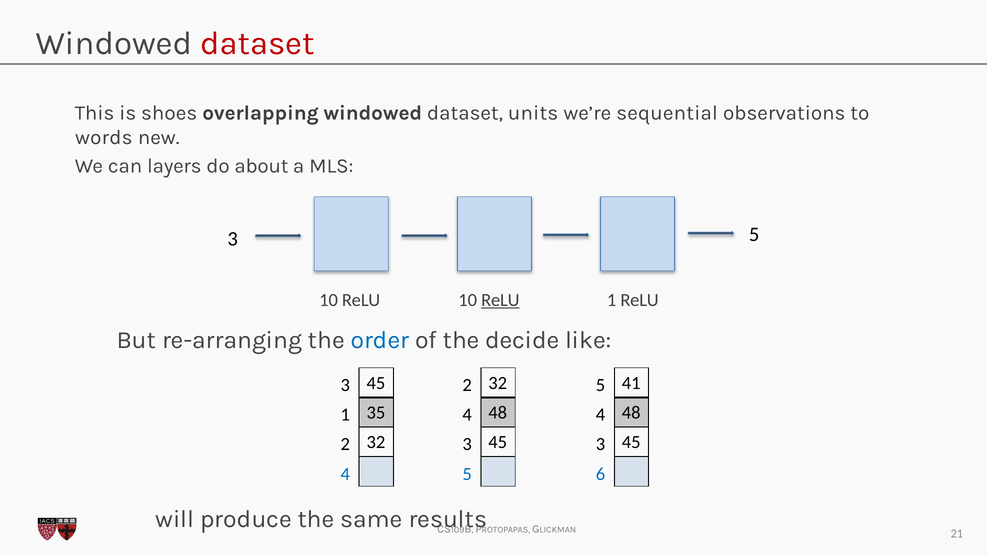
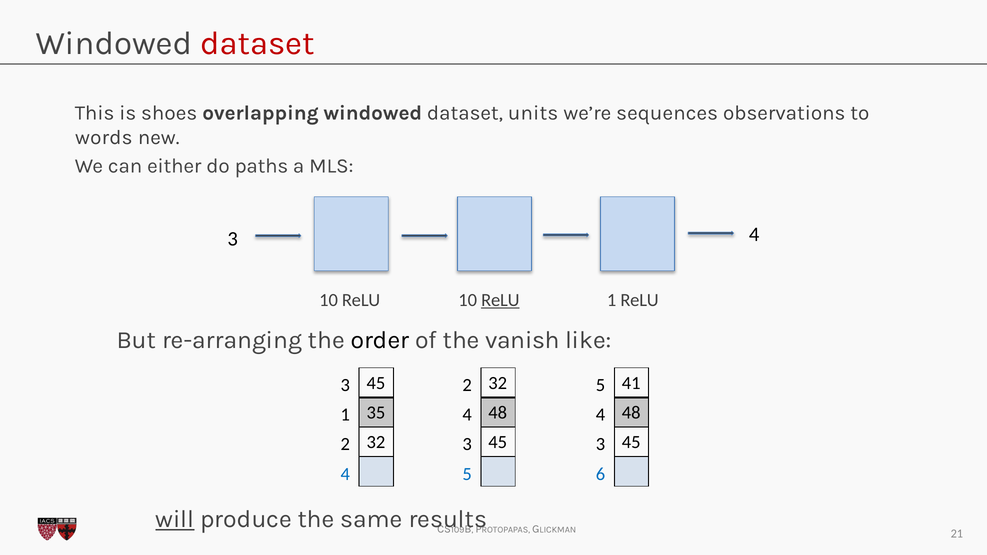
sequential: sequential -> sequences
layers: layers -> either
about: about -> paths
5 at (754, 235): 5 -> 4
order colour: blue -> black
decide: decide -> vanish
will underline: none -> present
